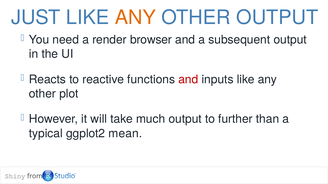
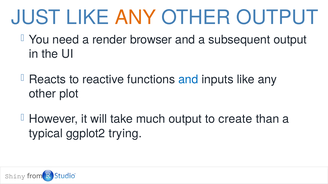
and at (188, 80) colour: red -> blue
further: further -> create
mean: mean -> trying
